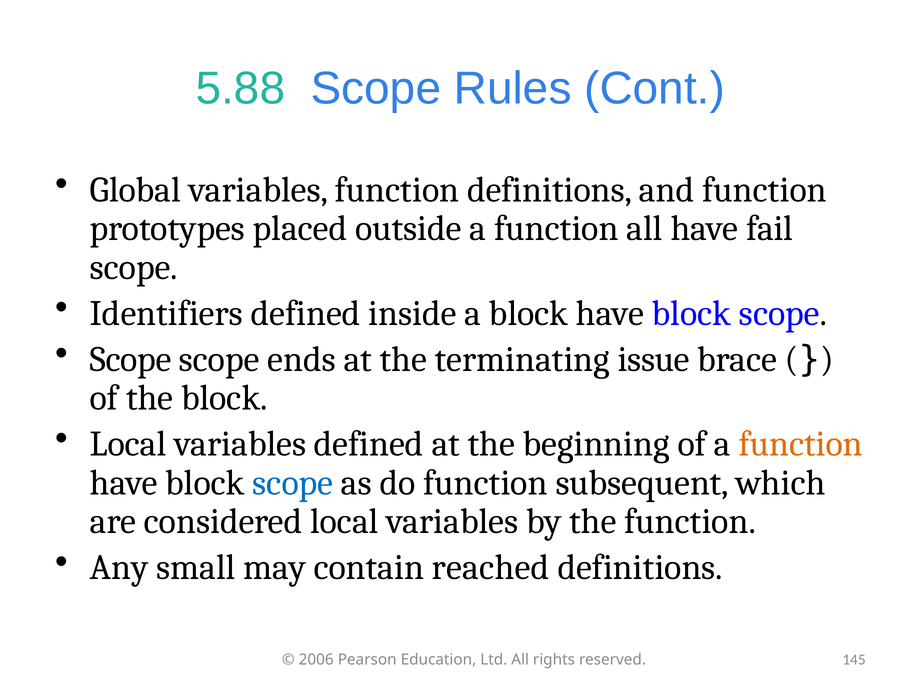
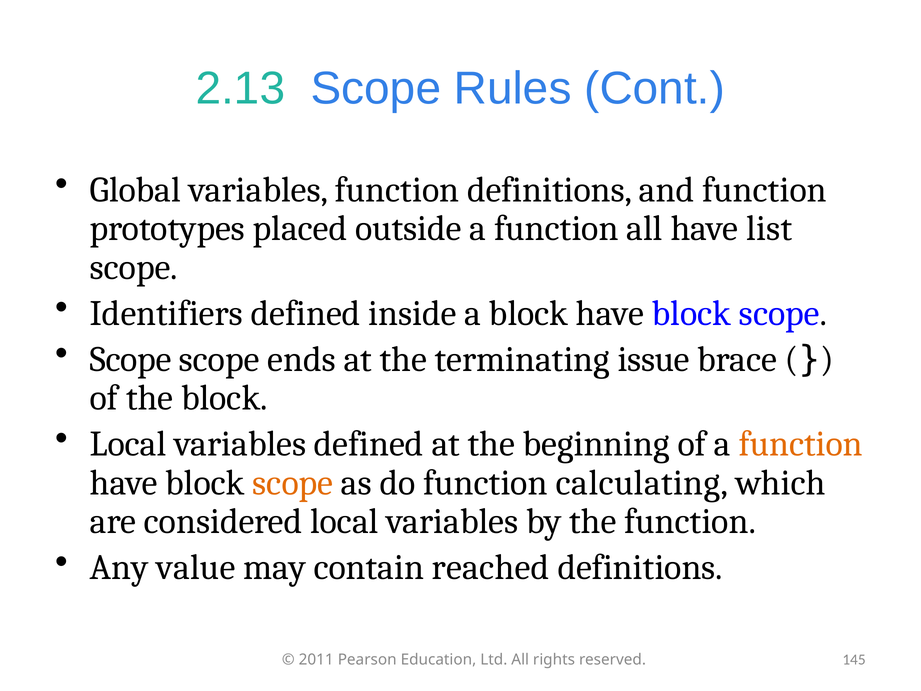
5.88: 5.88 -> 2.13
fail: fail -> list
scope at (293, 483) colour: blue -> orange
subsequent: subsequent -> calculating
small: small -> value
2006: 2006 -> 2011
